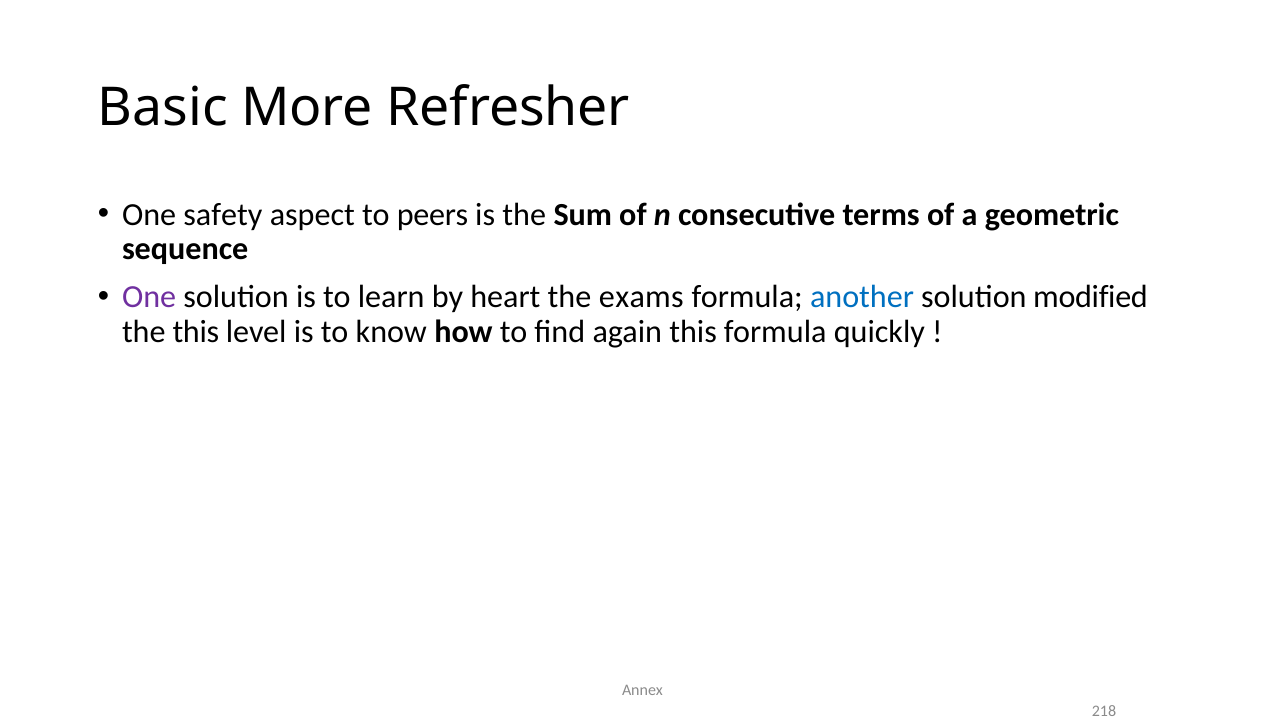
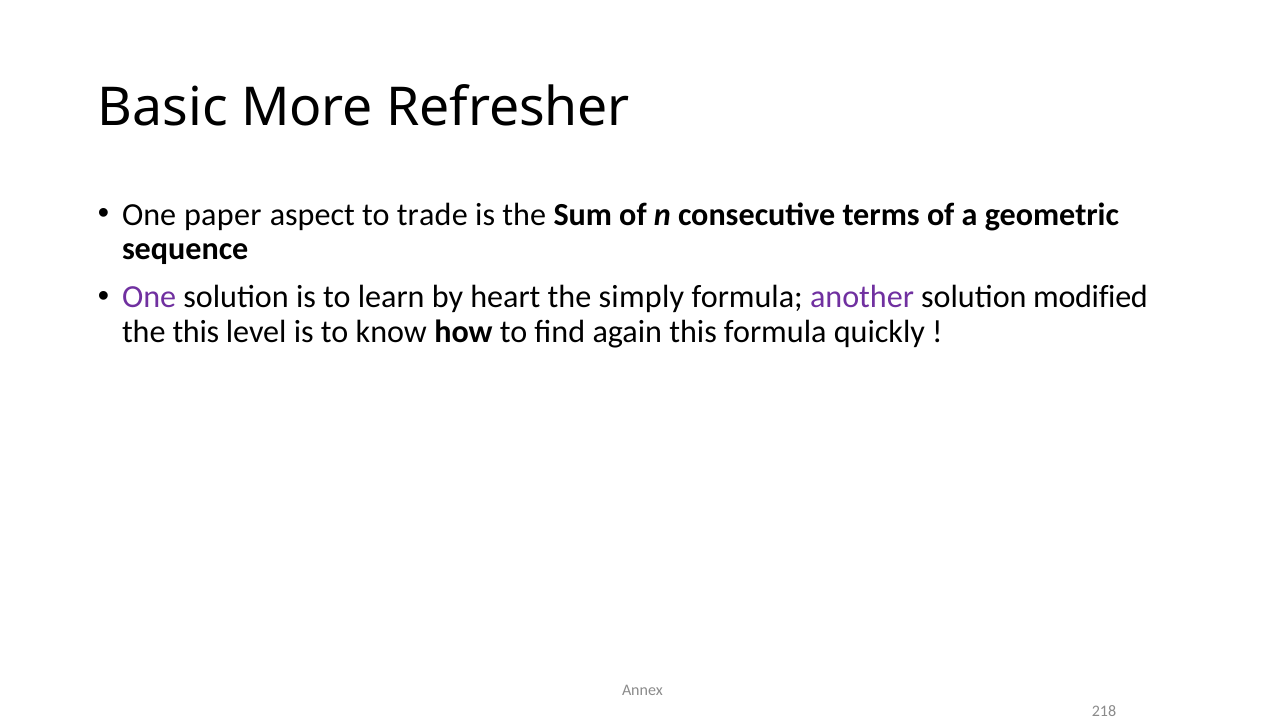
safety: safety -> paper
peers: peers -> trade
exams: exams -> simply
another colour: blue -> purple
